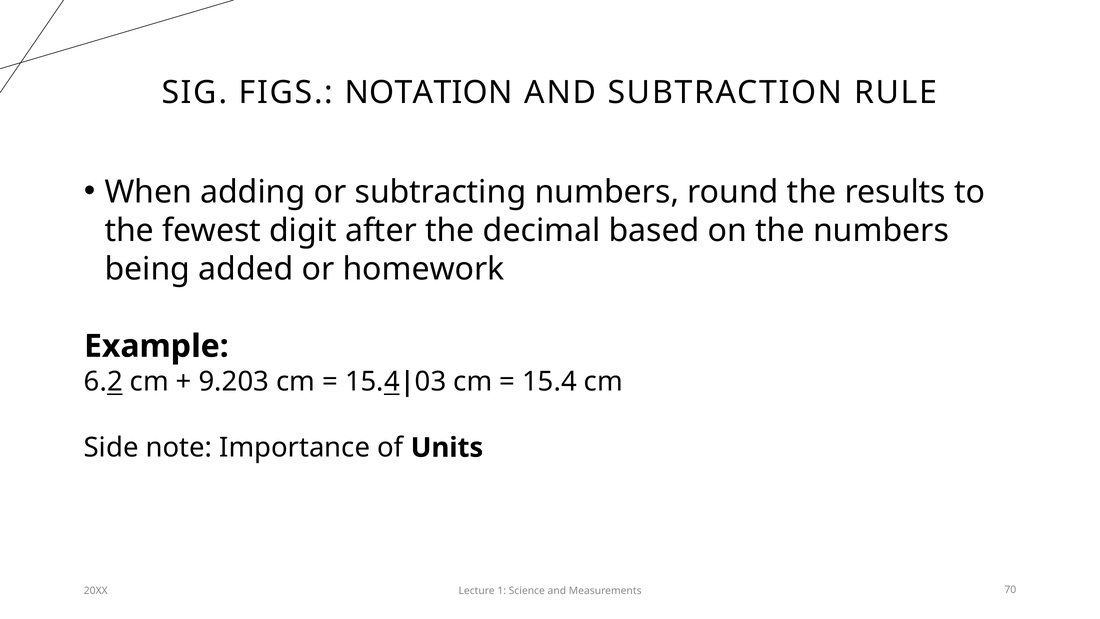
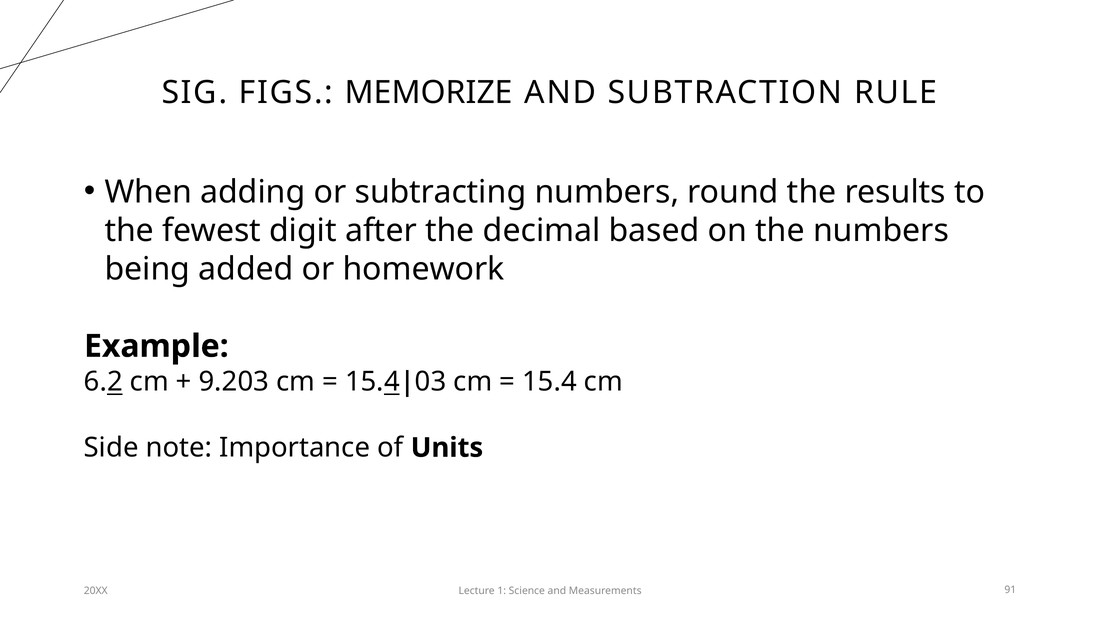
NOTATION: NOTATION -> MEMORIZE
70: 70 -> 91
